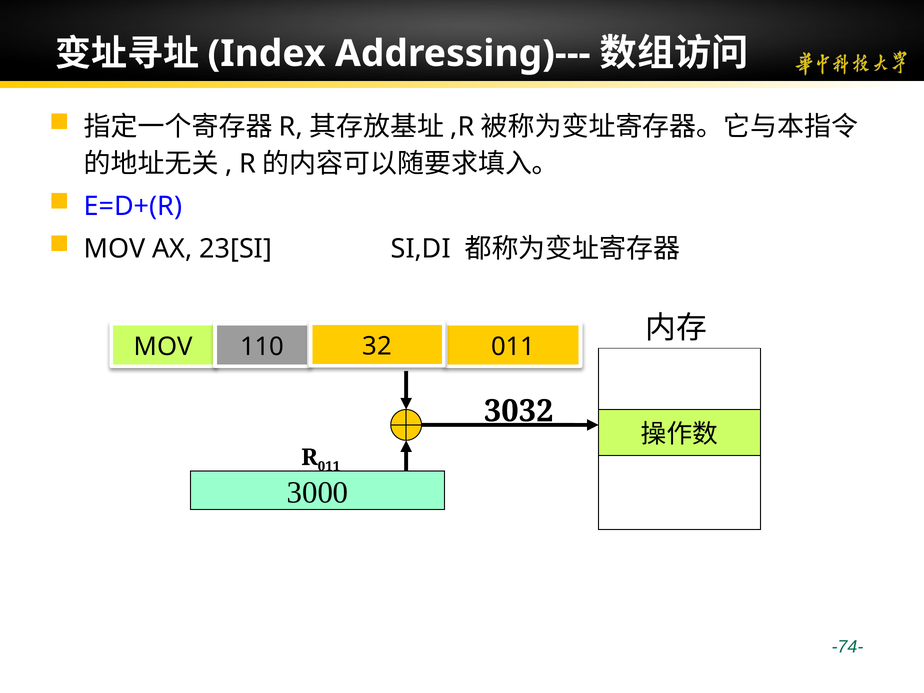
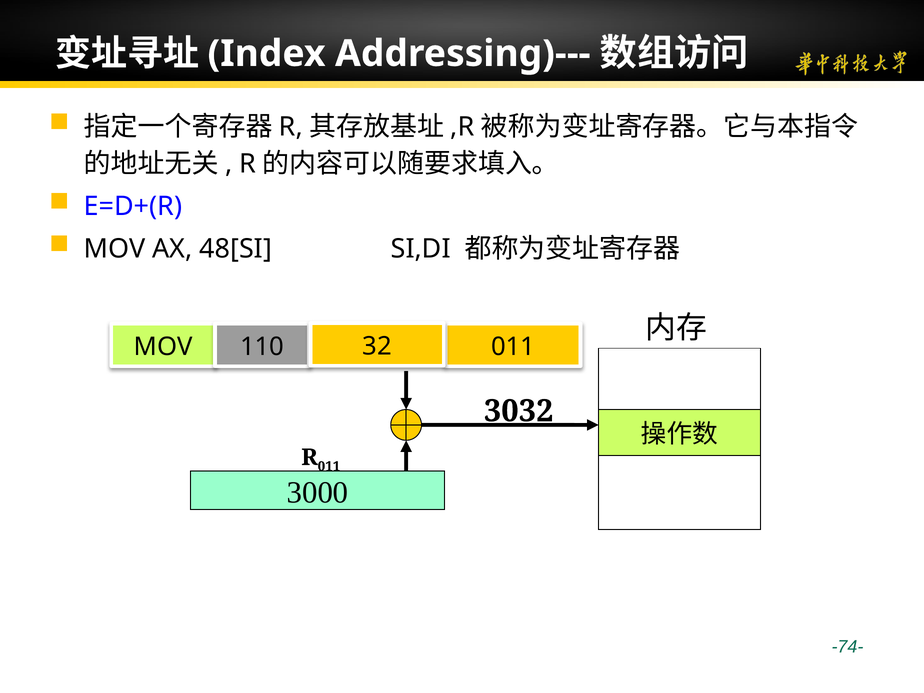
23[SI: 23[SI -> 48[SI
